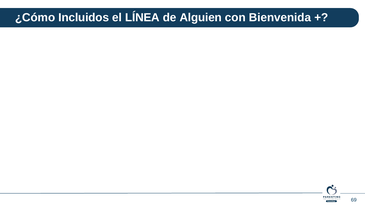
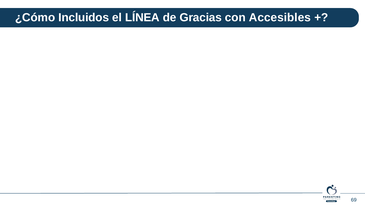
Alguien: Alguien -> Gracias
Bienvenida: Bienvenida -> Accesibles
